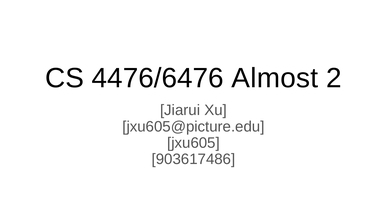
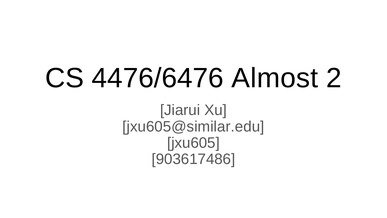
jxu605@picture.edu: jxu605@picture.edu -> jxu605@similar.edu
